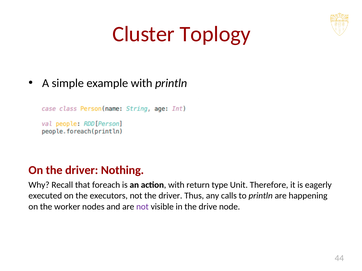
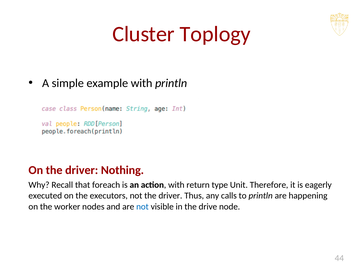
not at (142, 207) colour: purple -> blue
